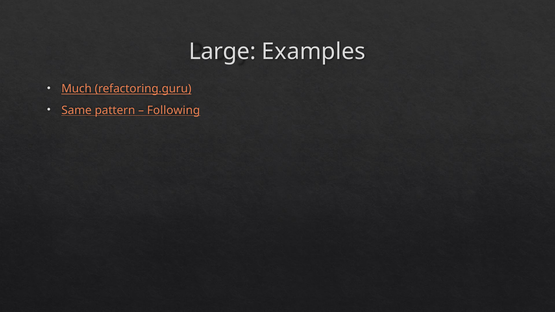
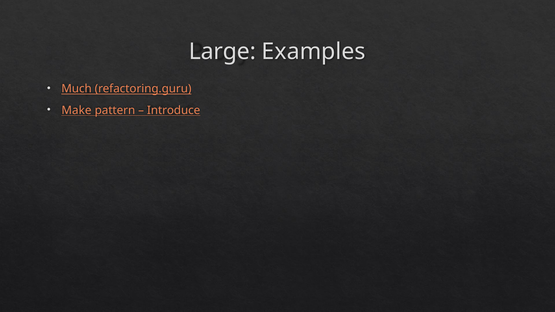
Same: Same -> Make
Following: Following -> Introduce
